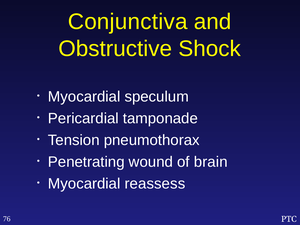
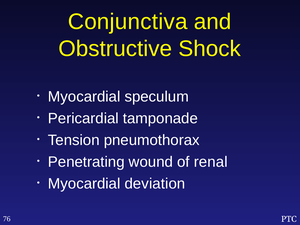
brain: brain -> renal
reassess: reassess -> deviation
